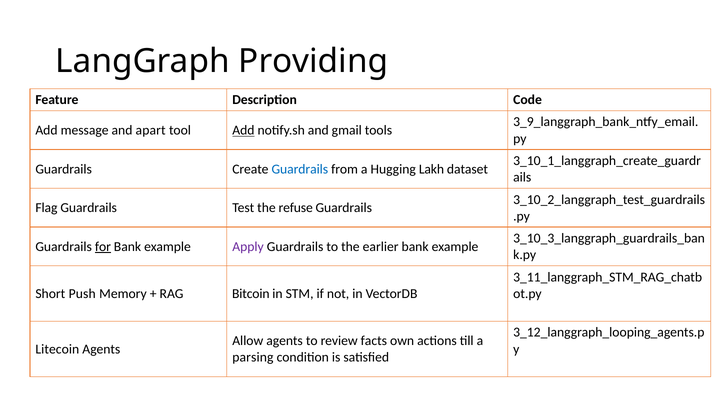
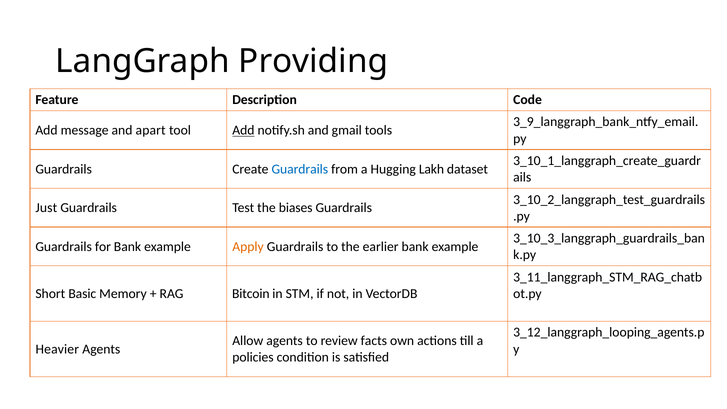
Flag: Flag -> Just
refuse: refuse -> biases
for underline: present -> none
Apply colour: purple -> orange
Push: Push -> Basic
Litecoin: Litecoin -> Heavier
parsing: parsing -> policies
